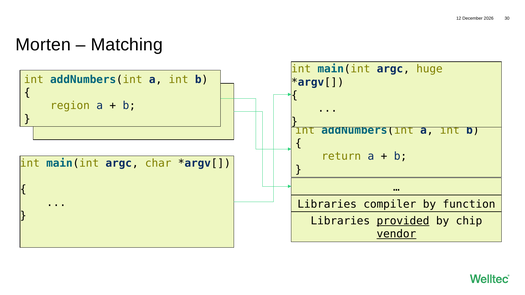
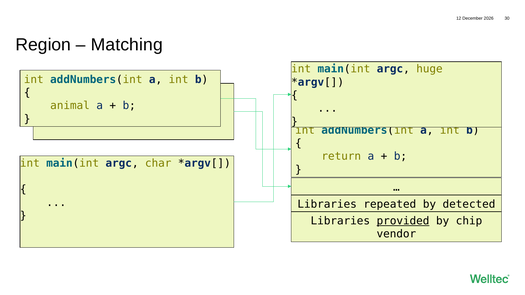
Morten: Morten -> Region
region: region -> animal
compiler: compiler -> repeated
function: function -> detected
vendor underline: present -> none
